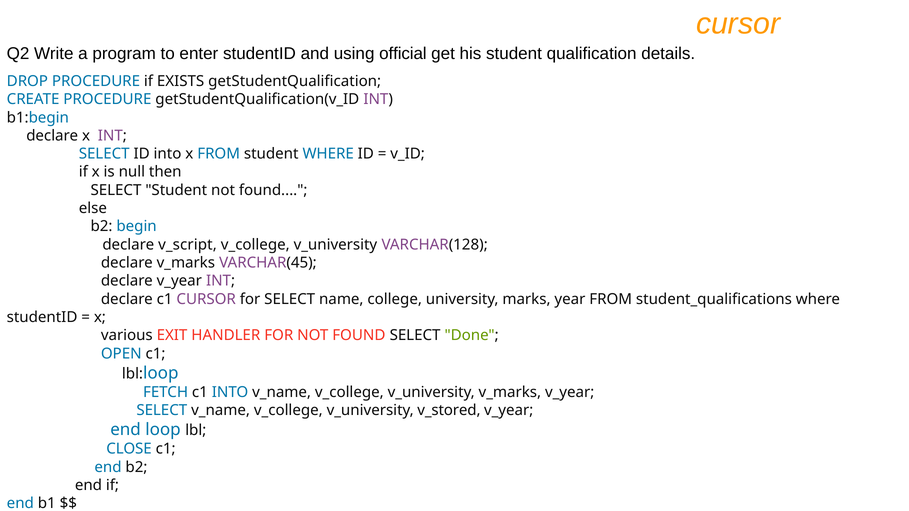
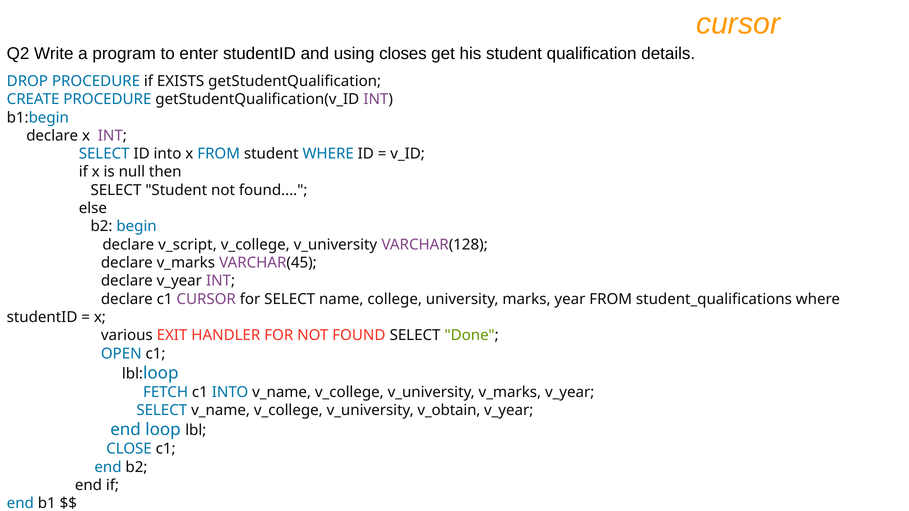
official: official -> closes
v_stored: v_stored -> v_obtain
